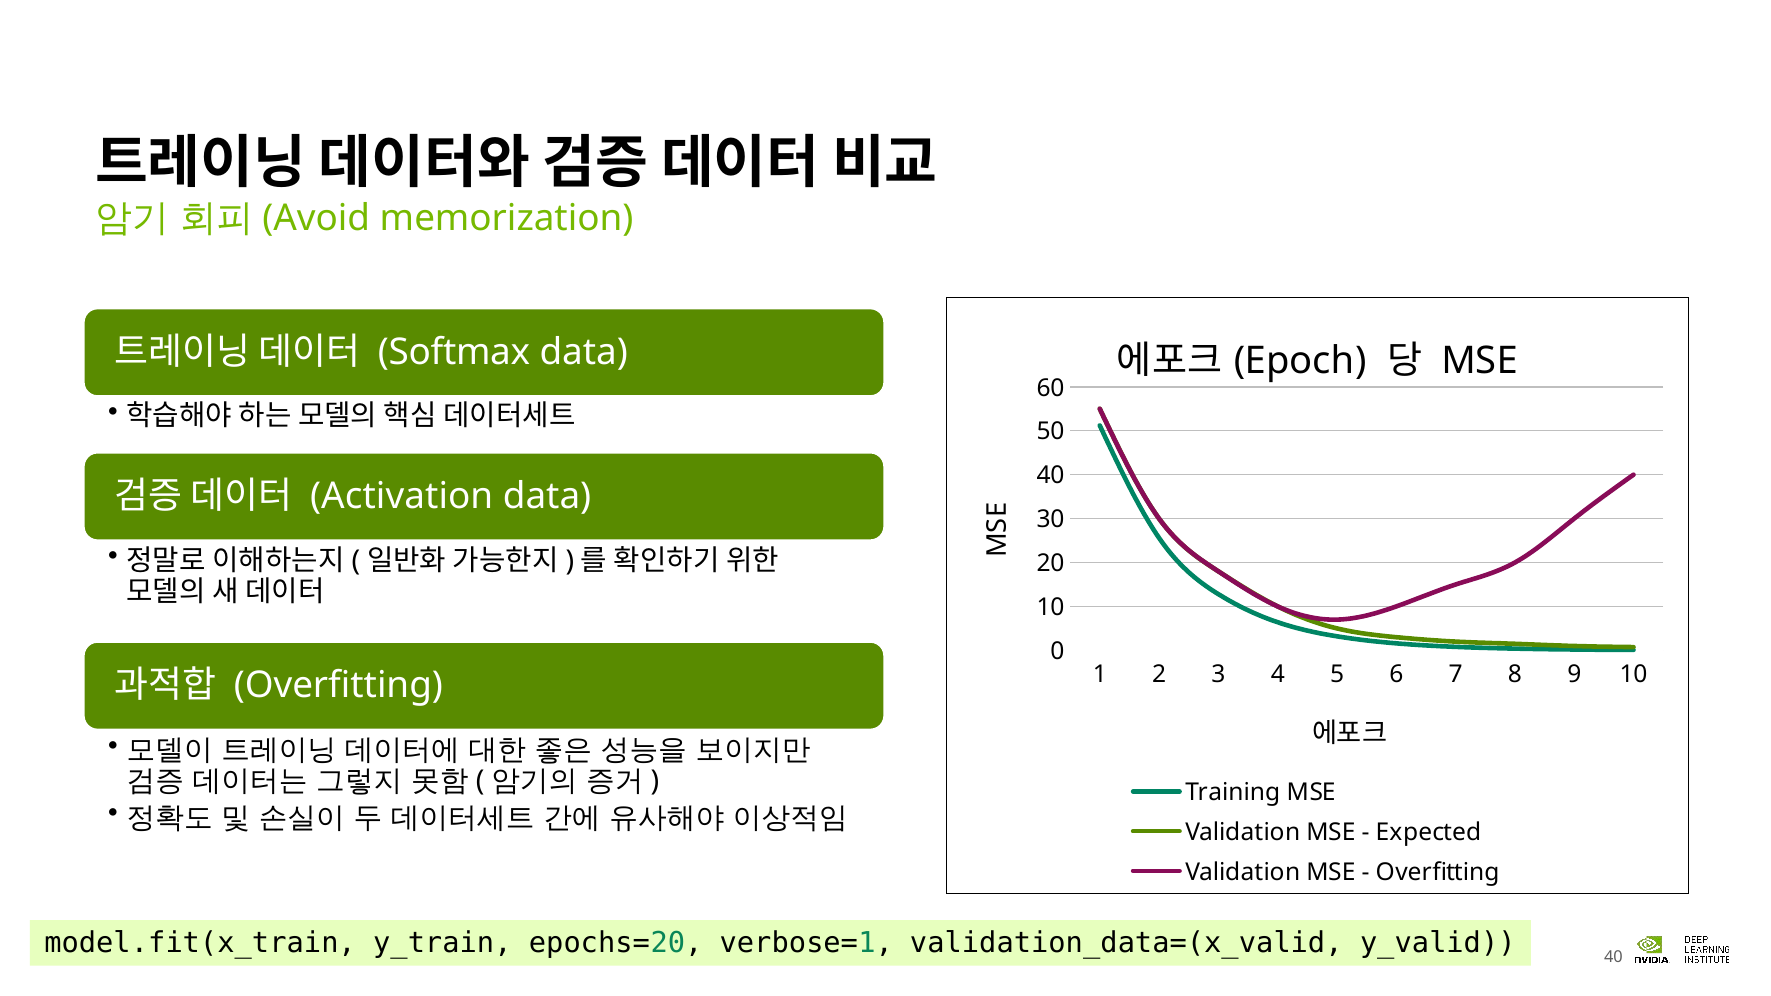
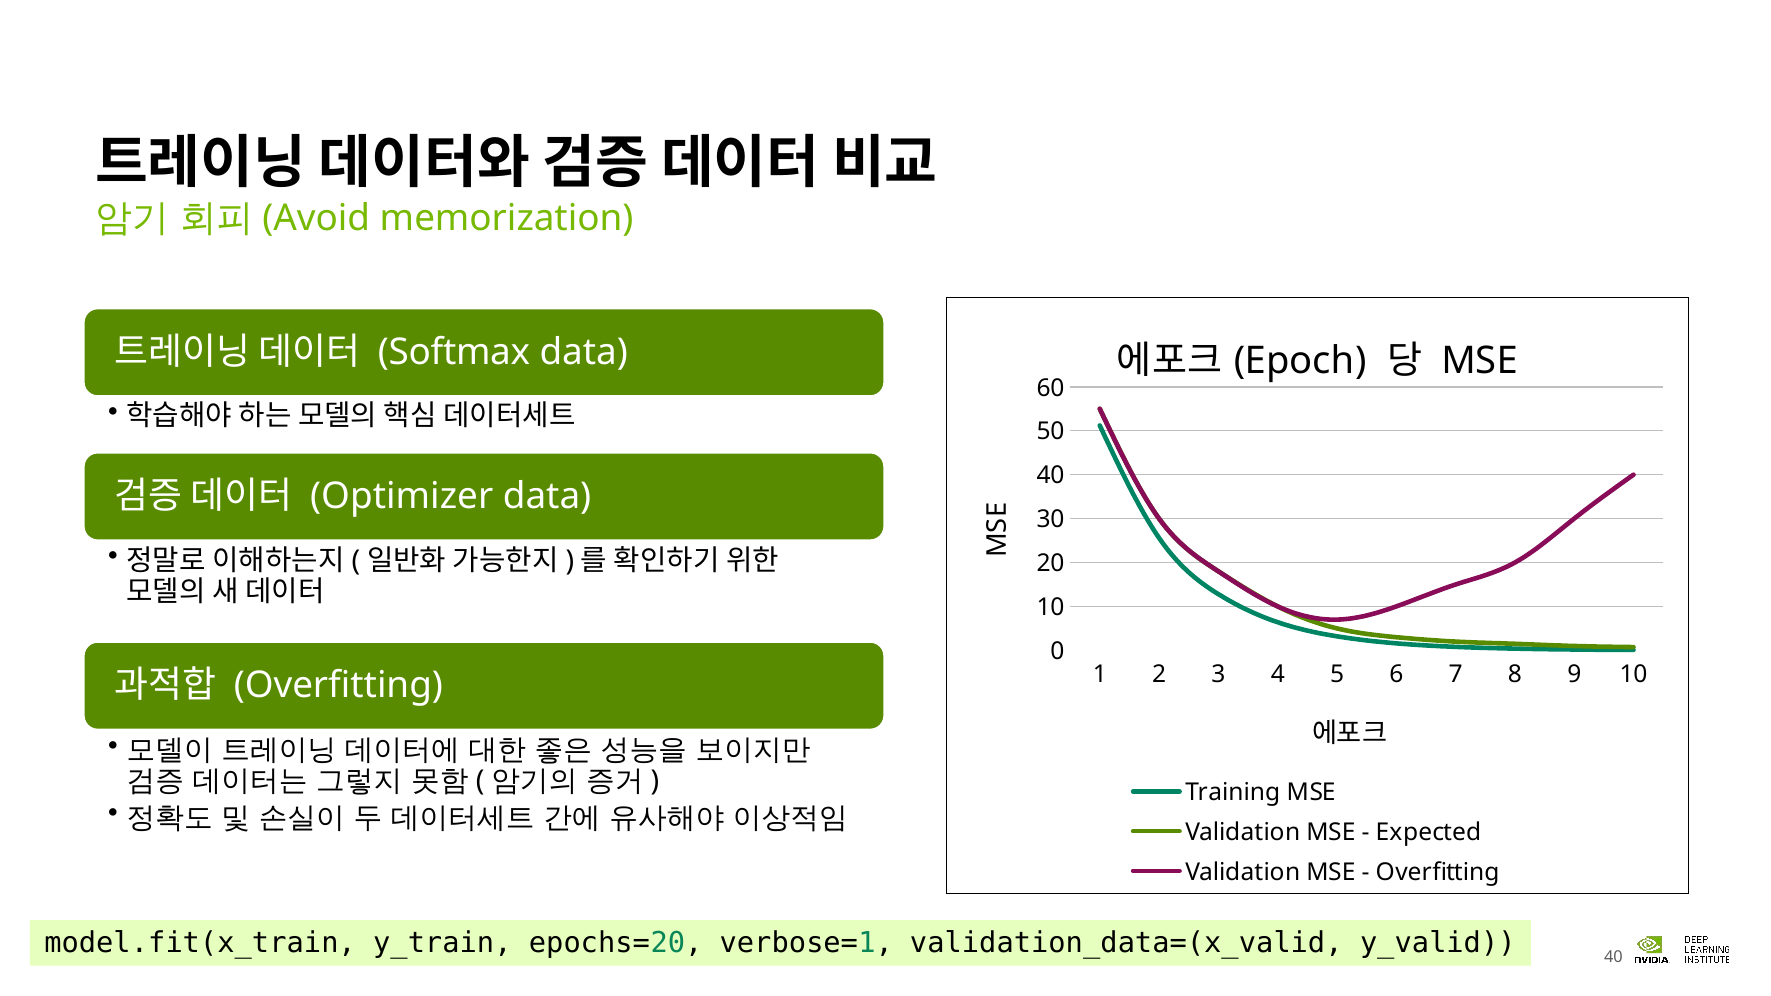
Activation: Activation -> Optimizer
